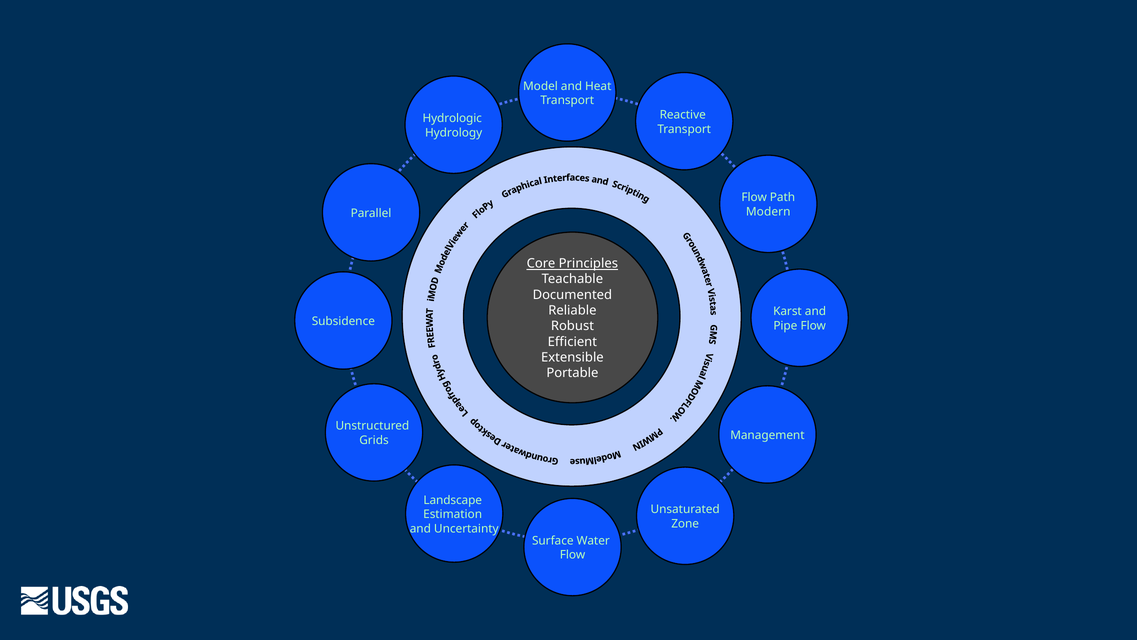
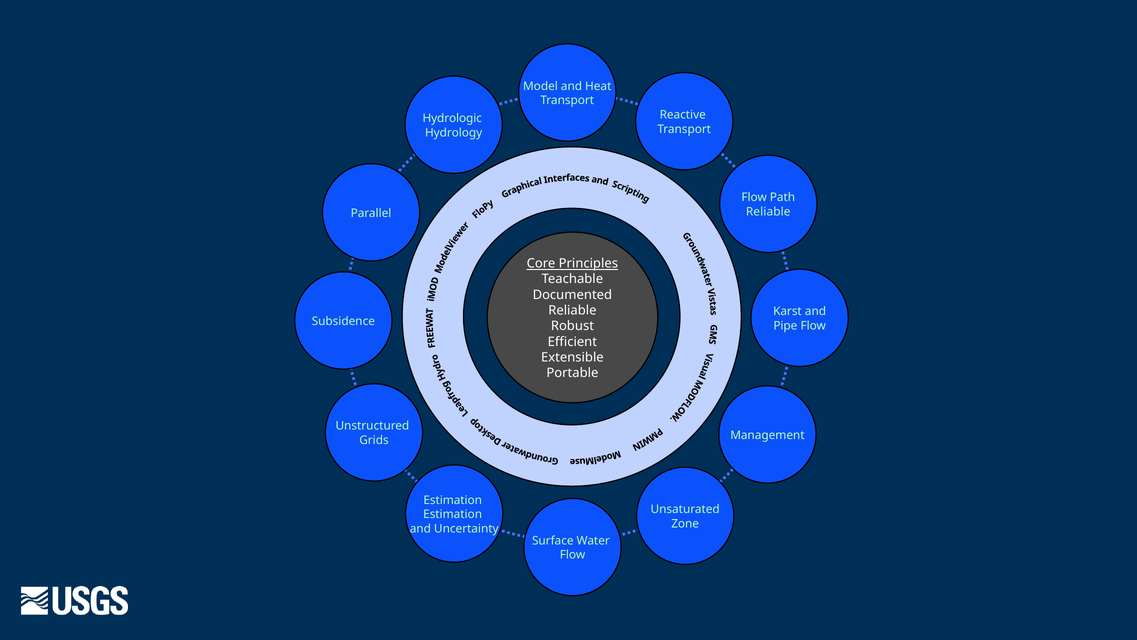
Modern at (768, 212): Modern -> Reliable
Landscape at (453, 500): Landscape -> Estimation
